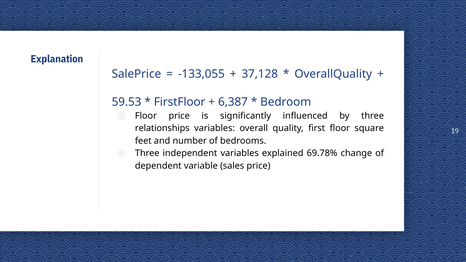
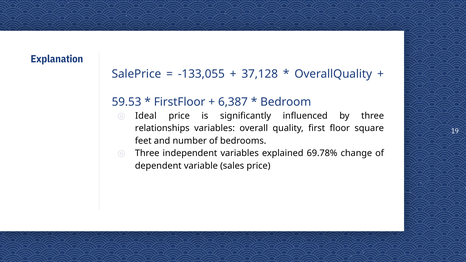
Floor at (146, 116): Floor -> Ideal
